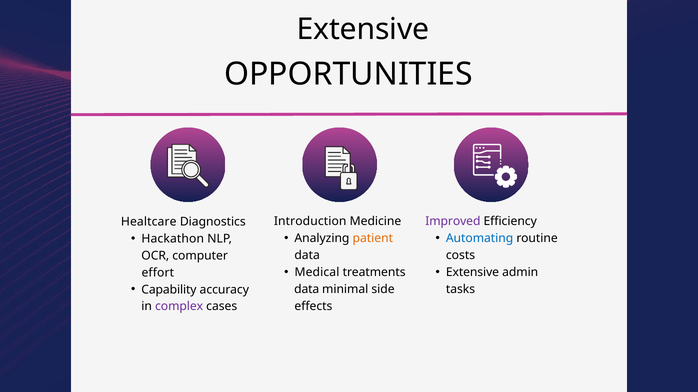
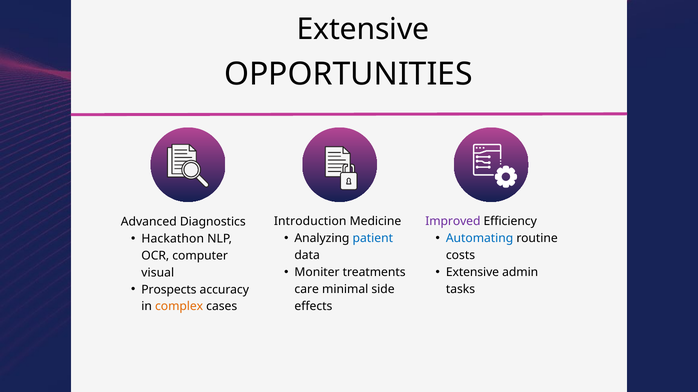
Healtcare: Healtcare -> Advanced
patient colour: orange -> blue
Medical: Medical -> Moniter
effort: effort -> visual
Capability: Capability -> Prospects
data at (307, 290): data -> care
complex colour: purple -> orange
